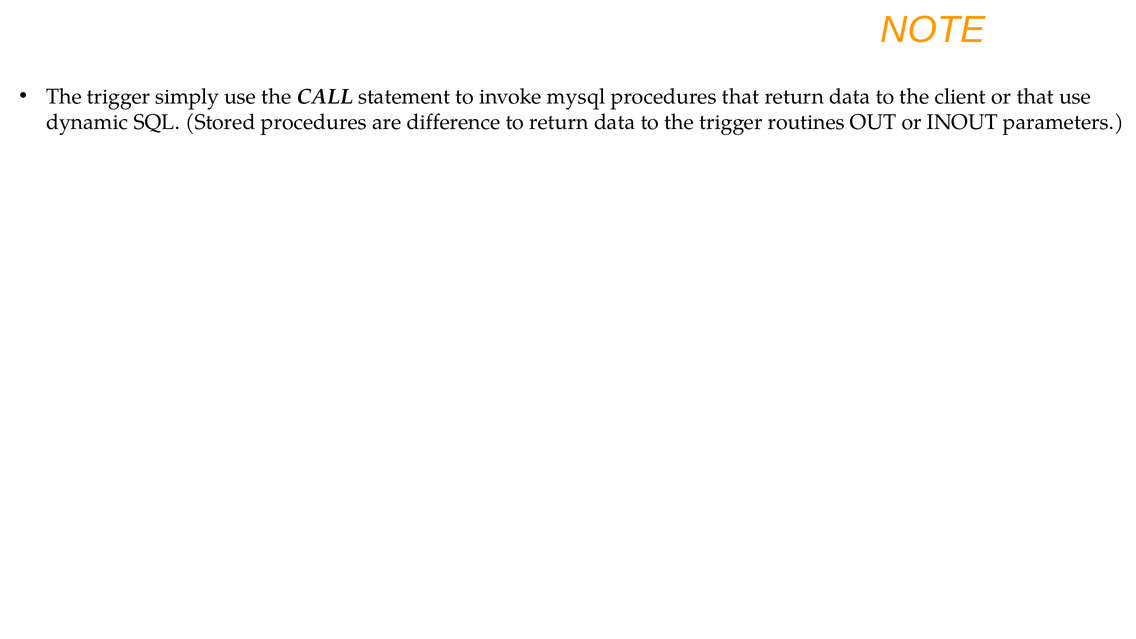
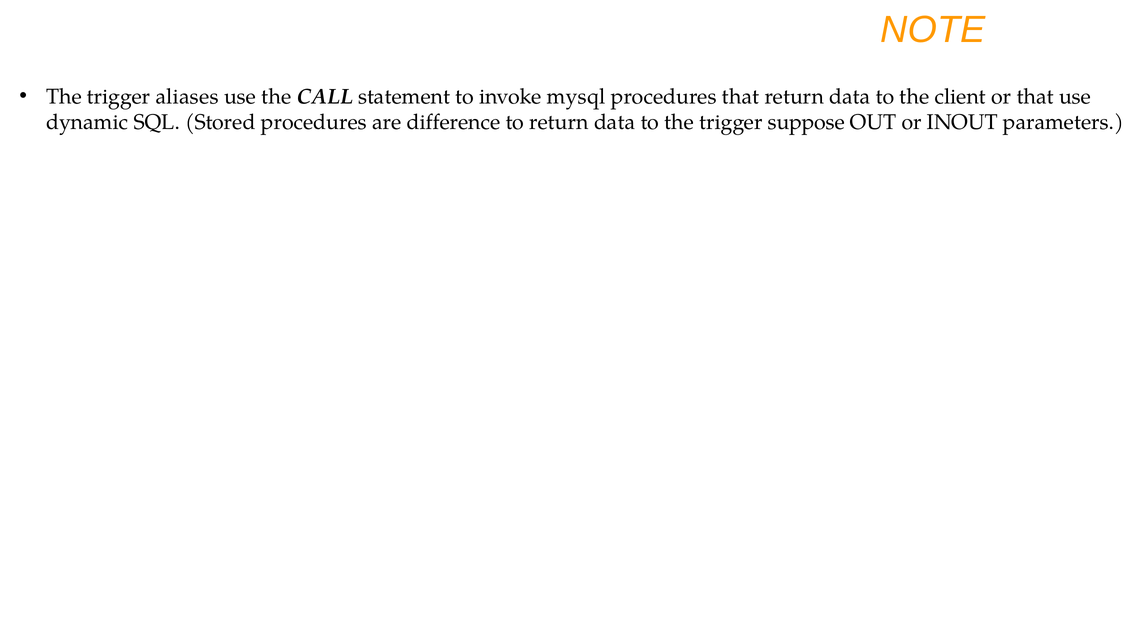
simply: simply -> aliases
routines: routines -> suppose
